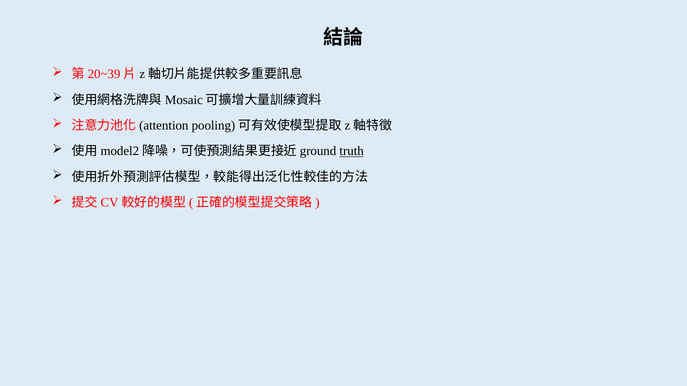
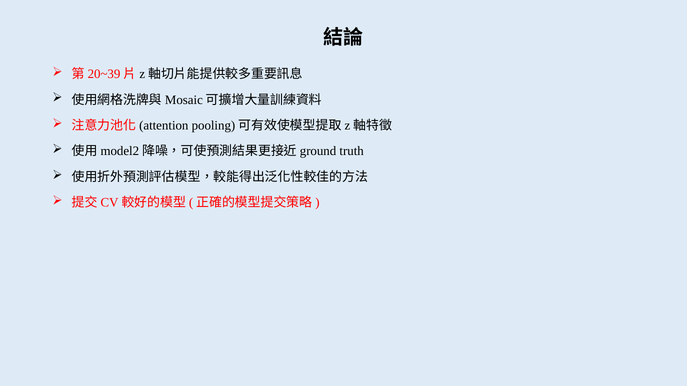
truth underline: present -> none
